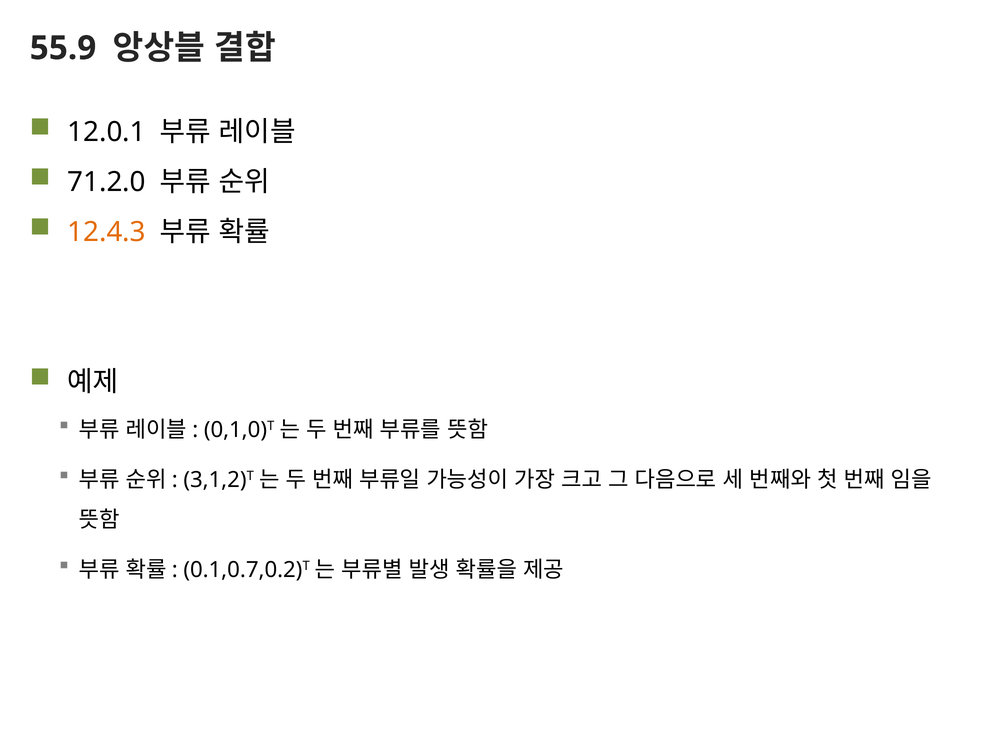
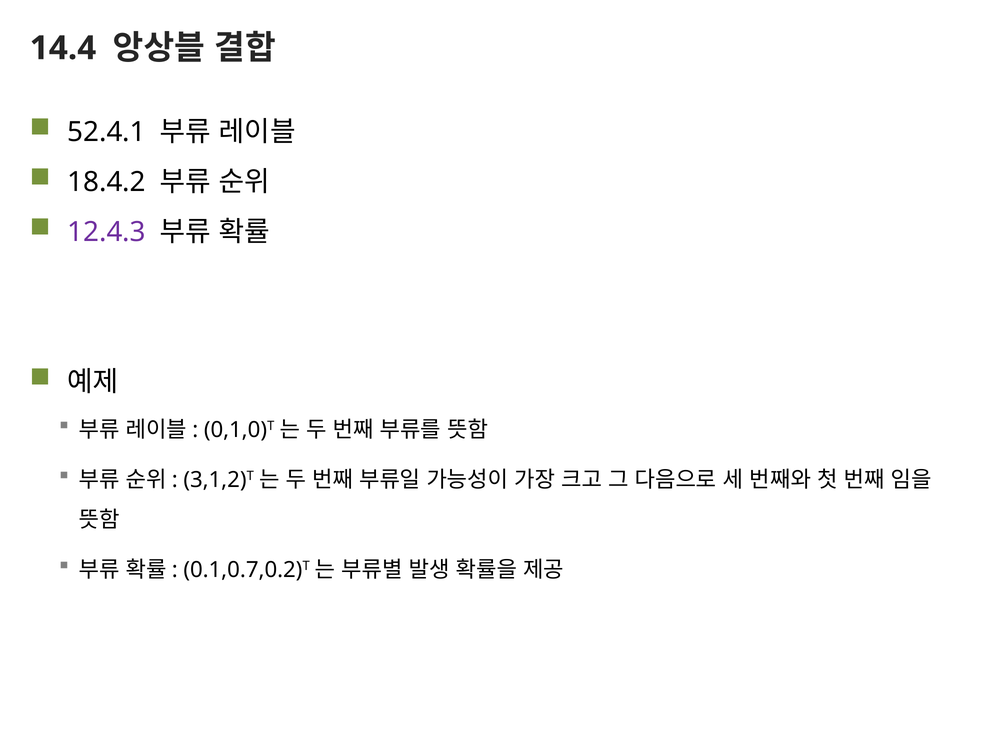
55.9: 55.9 -> 14.4
12.0.1: 12.0.1 -> 52.4.1
71.2.0: 71.2.0 -> 18.4.2
12.4.3 colour: orange -> purple
